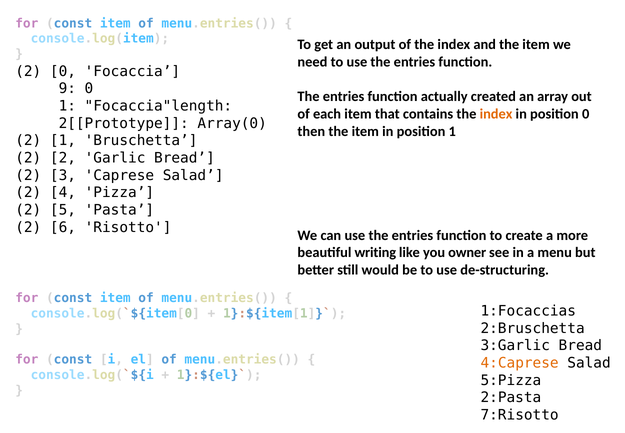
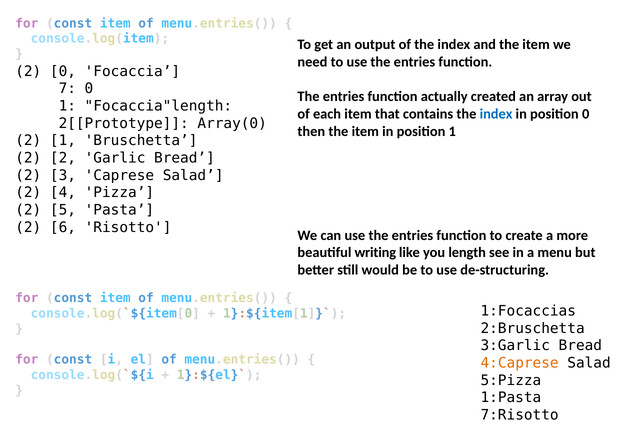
9: 9 -> 7
index at (496, 114) colour: orange -> blue
owner: owner -> length
2:Pasta: 2:Pasta -> 1:Pasta
